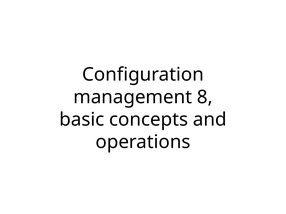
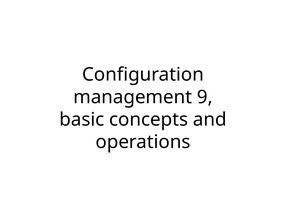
8: 8 -> 9
